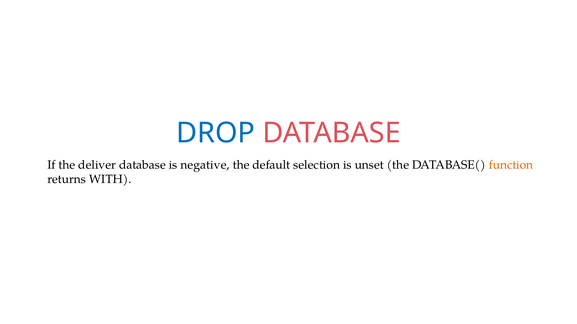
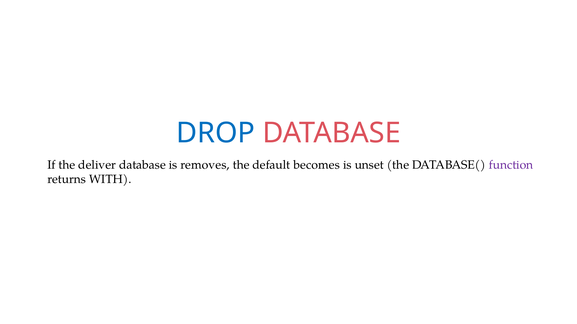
negative: negative -> removes
selection: selection -> becomes
function colour: orange -> purple
